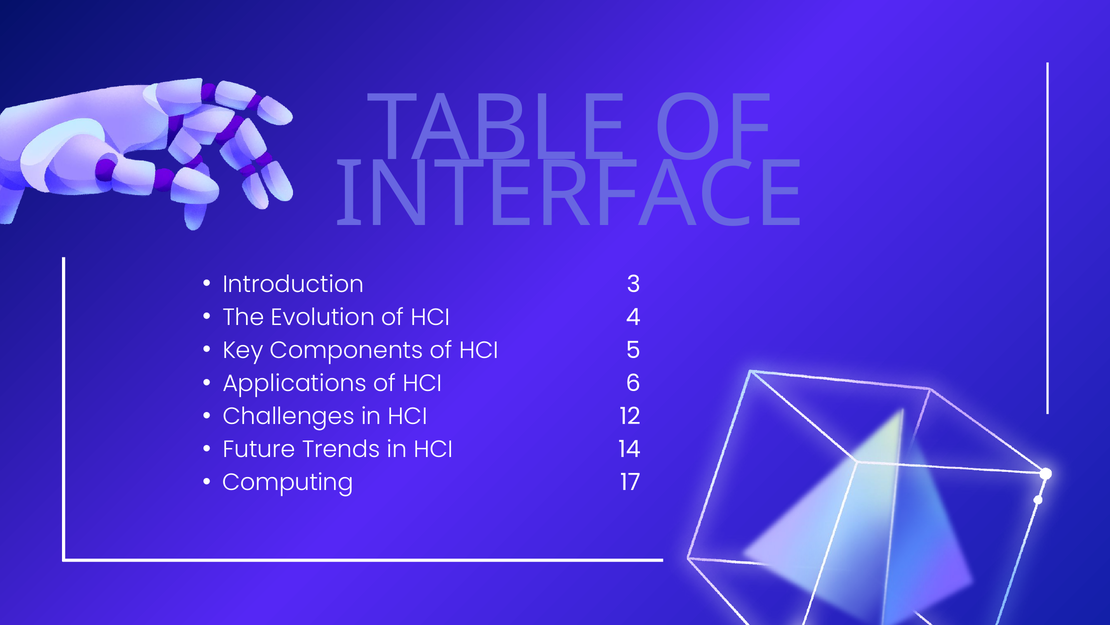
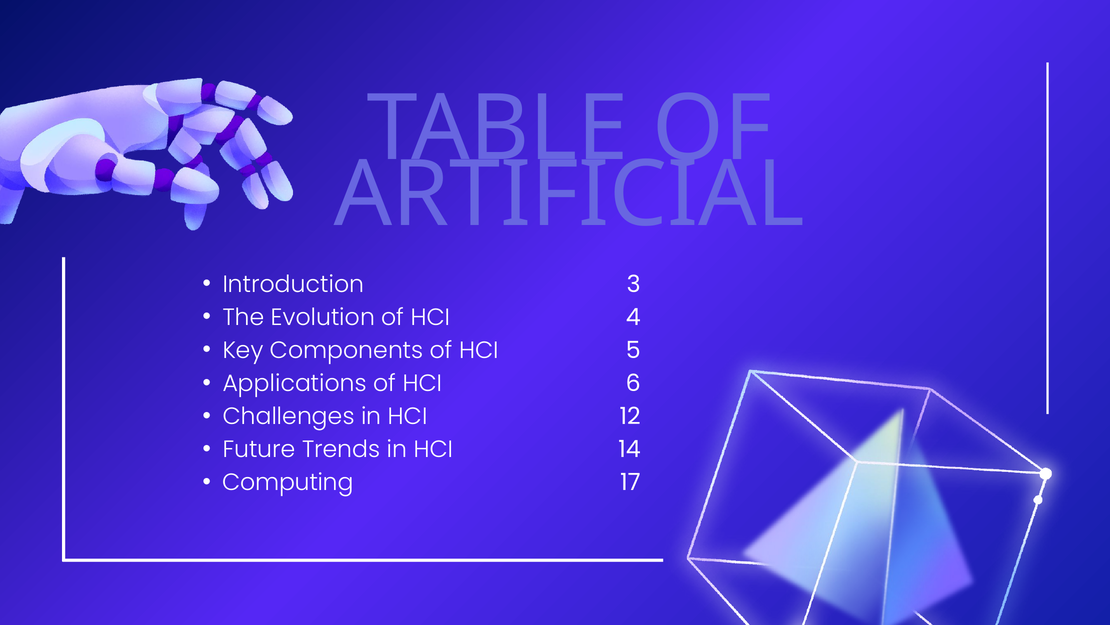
INTERFACE: INTERFACE -> ARTIFICIAL
